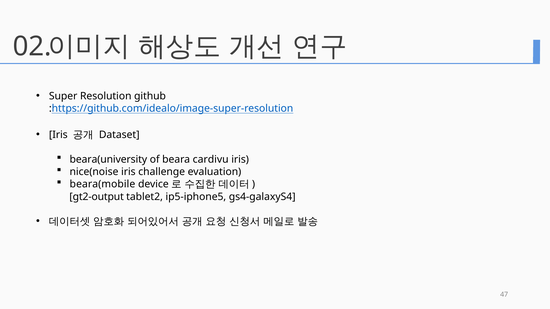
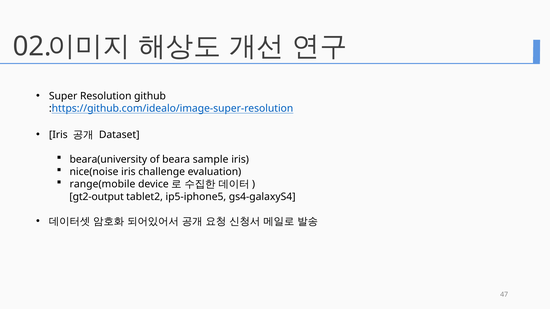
cardivu: cardivu -> sample
beara(mobile: beara(mobile -> range(mobile
